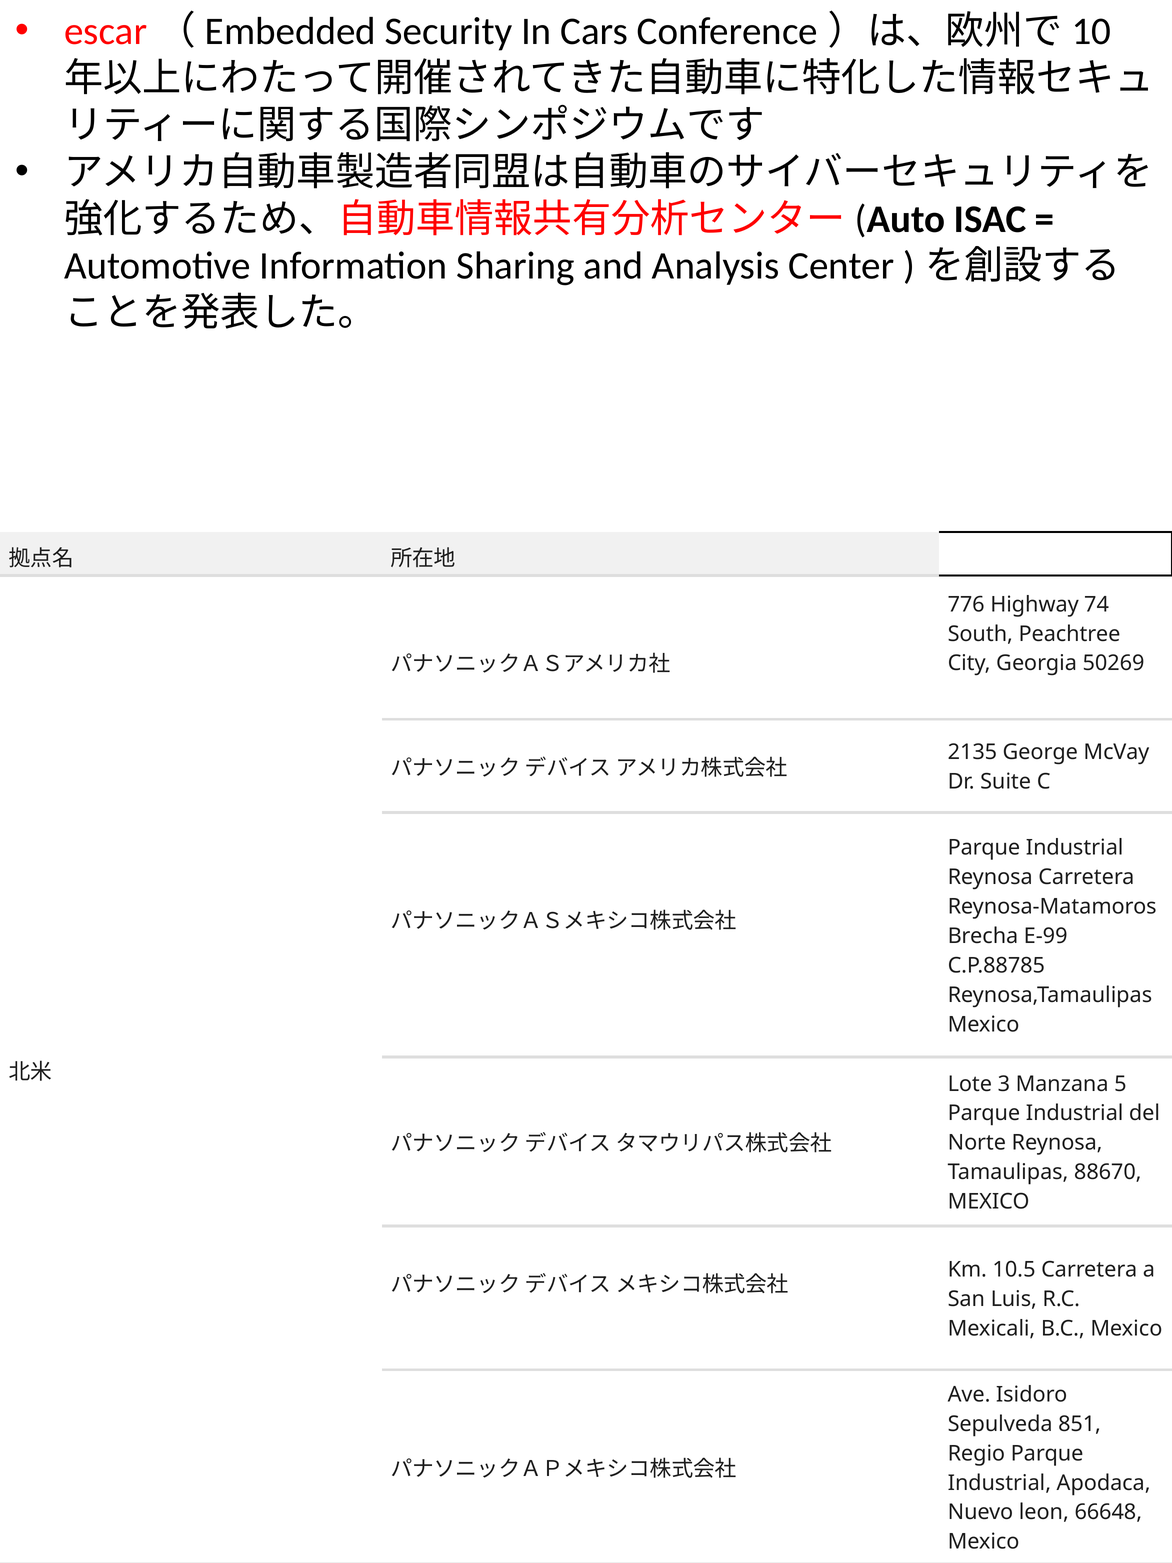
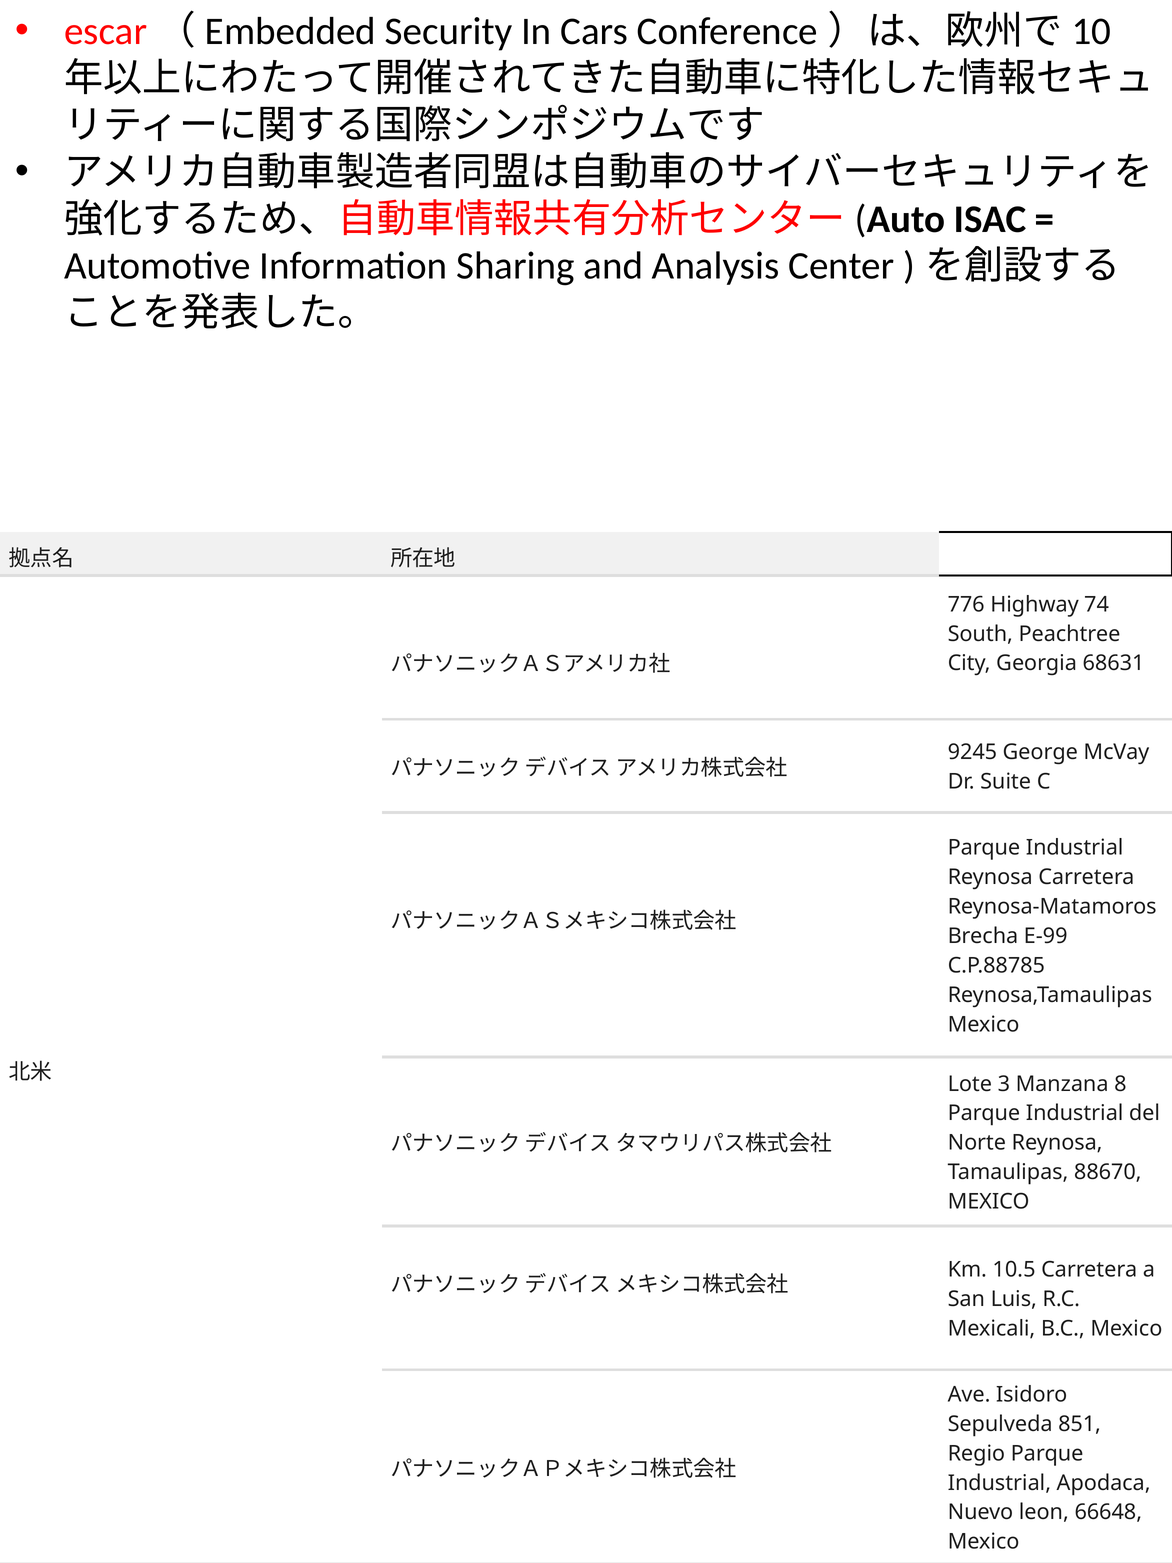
50269: 50269 -> 68631
2135: 2135 -> 9245
5: 5 -> 8
